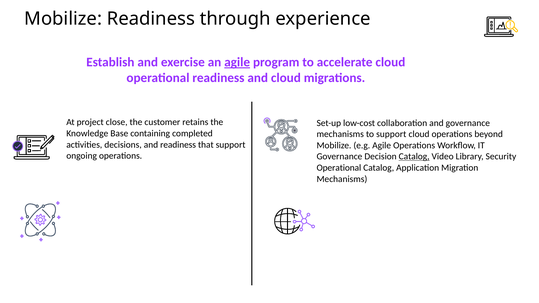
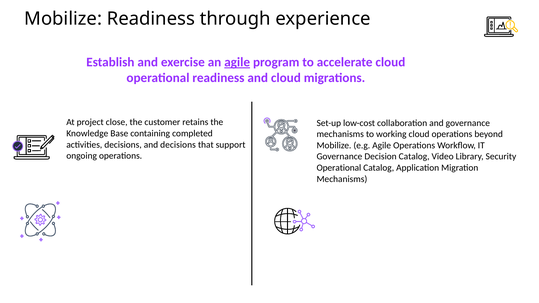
to support: support -> working
and readiness: readiness -> decisions
Catalog at (414, 157) underline: present -> none
